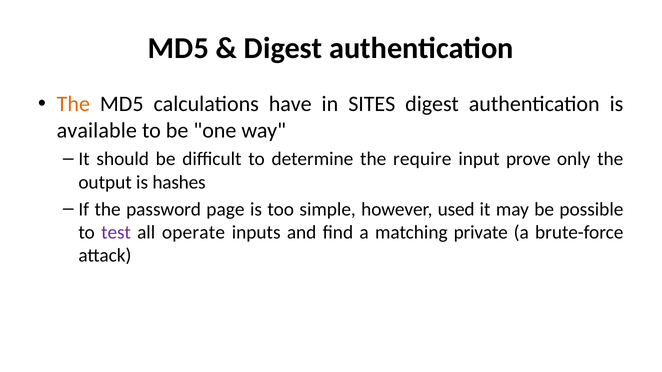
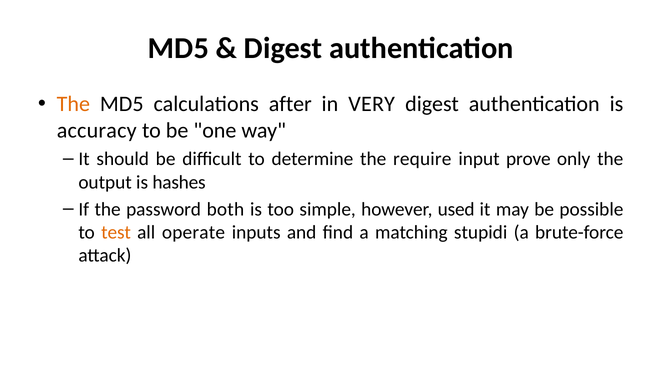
have: have -> after
SITES: SITES -> VERY
available: available -> accuracy
page: page -> both
test colour: purple -> orange
private: private -> stupidi
